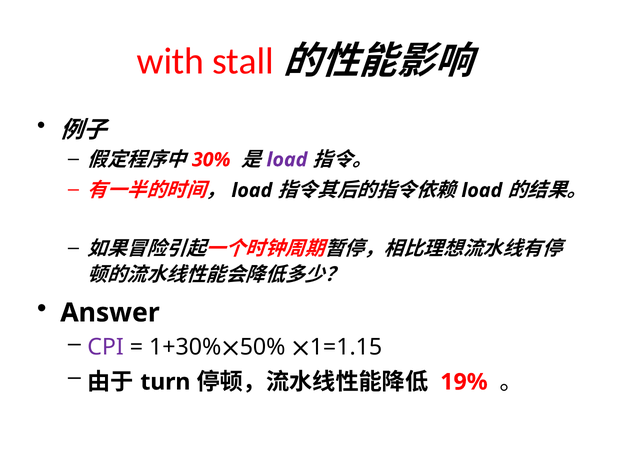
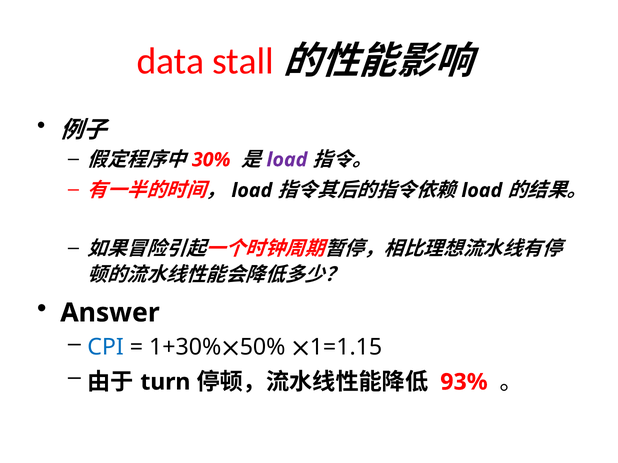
with: with -> data
CPI colour: purple -> blue
19%: 19% -> 93%
